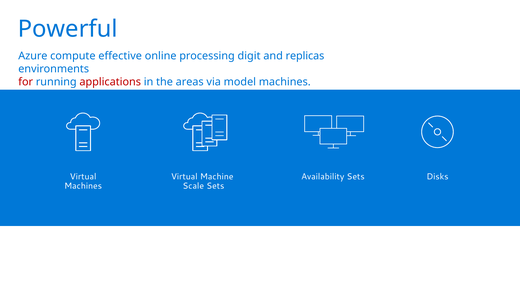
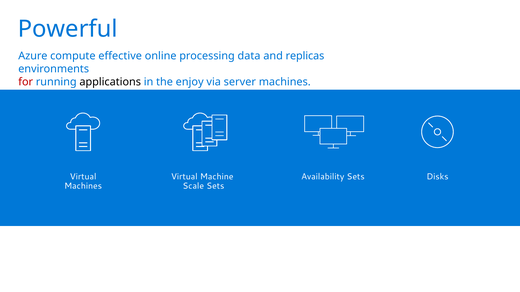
digit: digit -> data
applications colour: red -> black
areas: areas -> enjoy
model: model -> server
